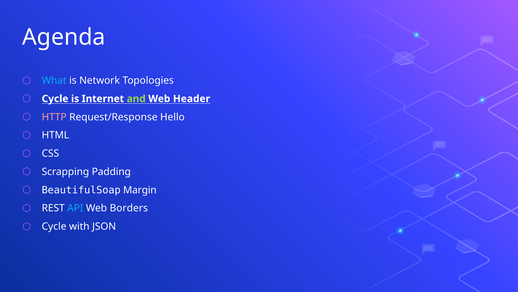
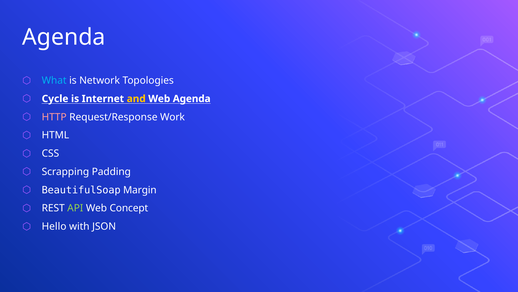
and colour: light green -> yellow
Web Header: Header -> Agenda
Hello: Hello -> Work
API colour: light blue -> light green
Borders: Borders -> Concept
Cycle at (54, 226): Cycle -> Hello
